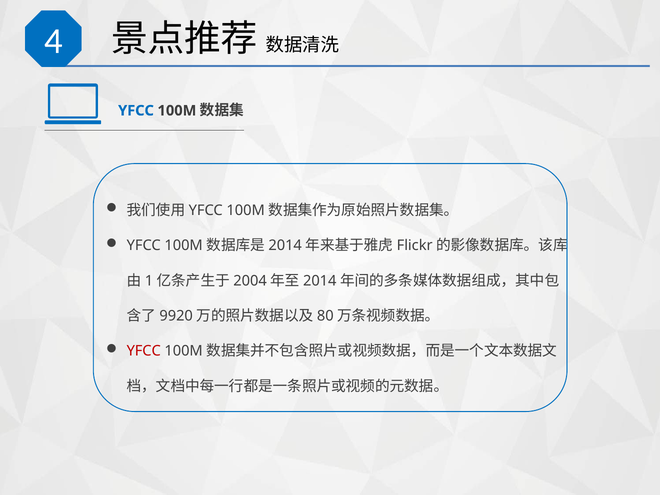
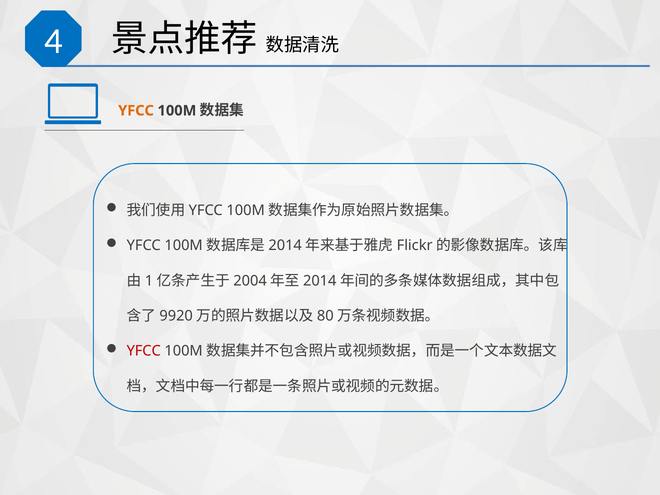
YFCC at (136, 111) colour: blue -> orange
